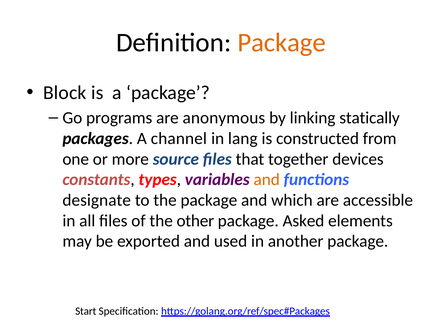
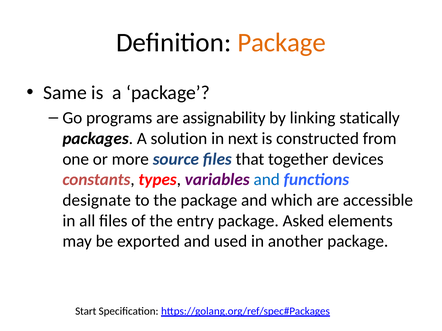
Block: Block -> Same
anonymous: anonymous -> assignability
channel: channel -> solution
lang: lang -> next
and at (267, 180) colour: orange -> blue
other: other -> entry
